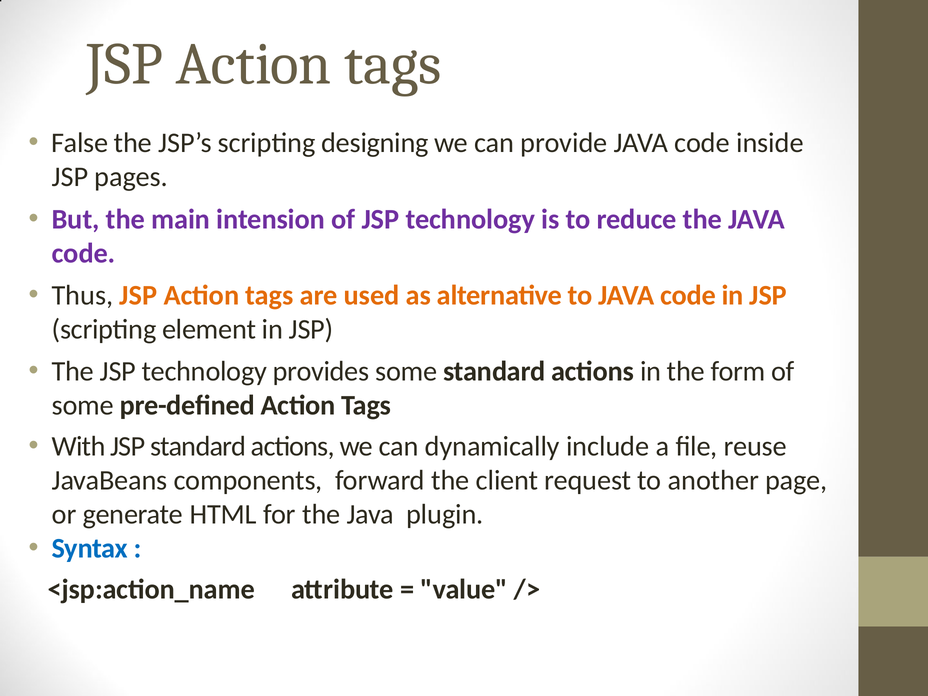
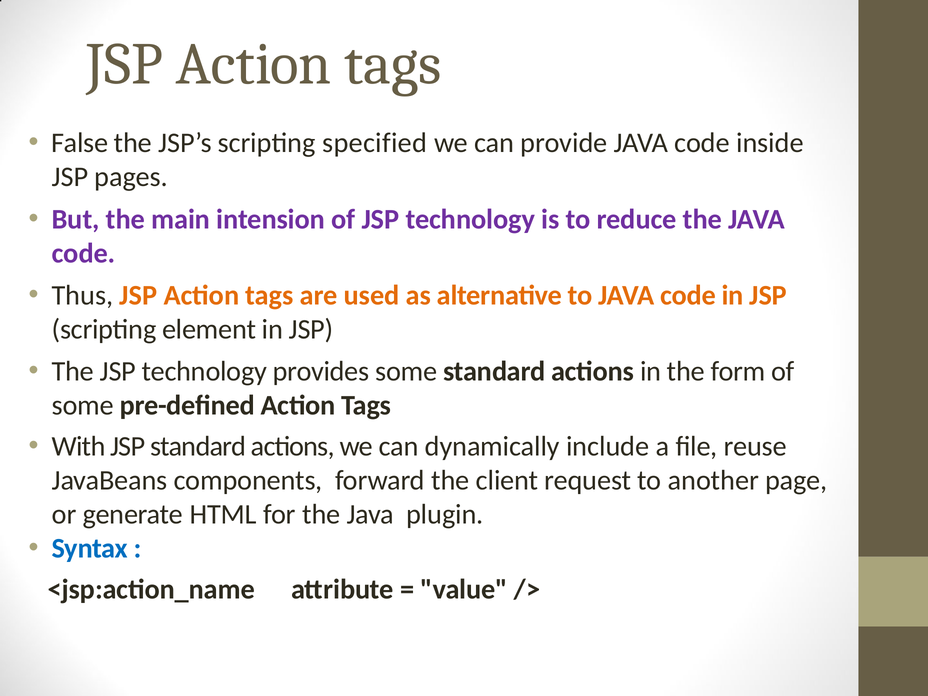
designing: designing -> specified
